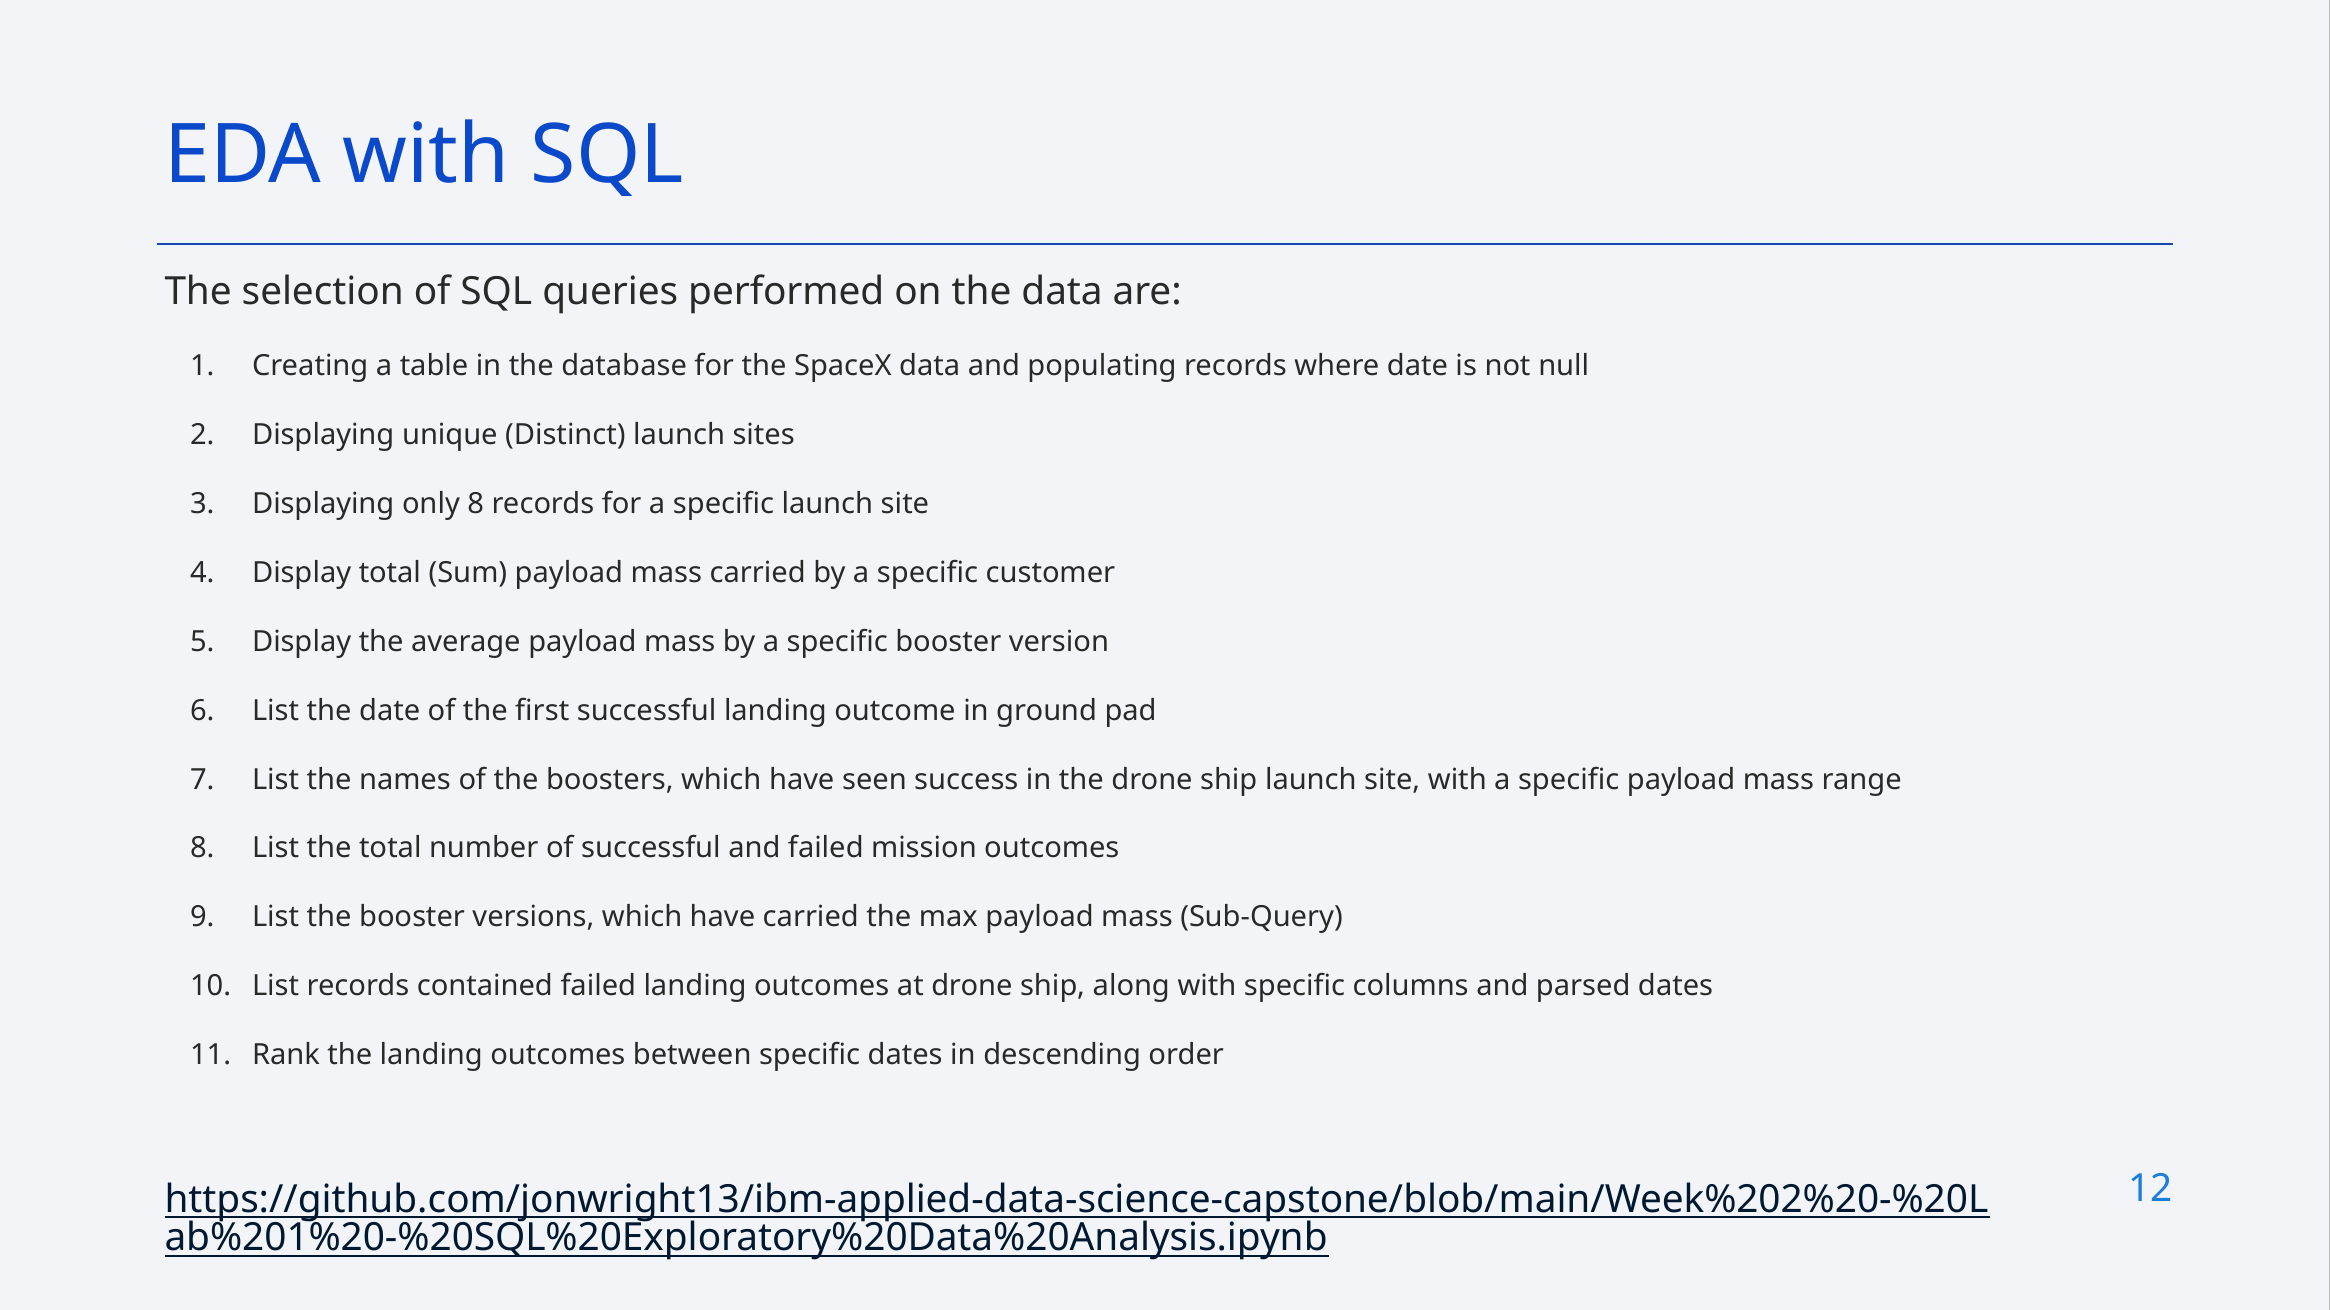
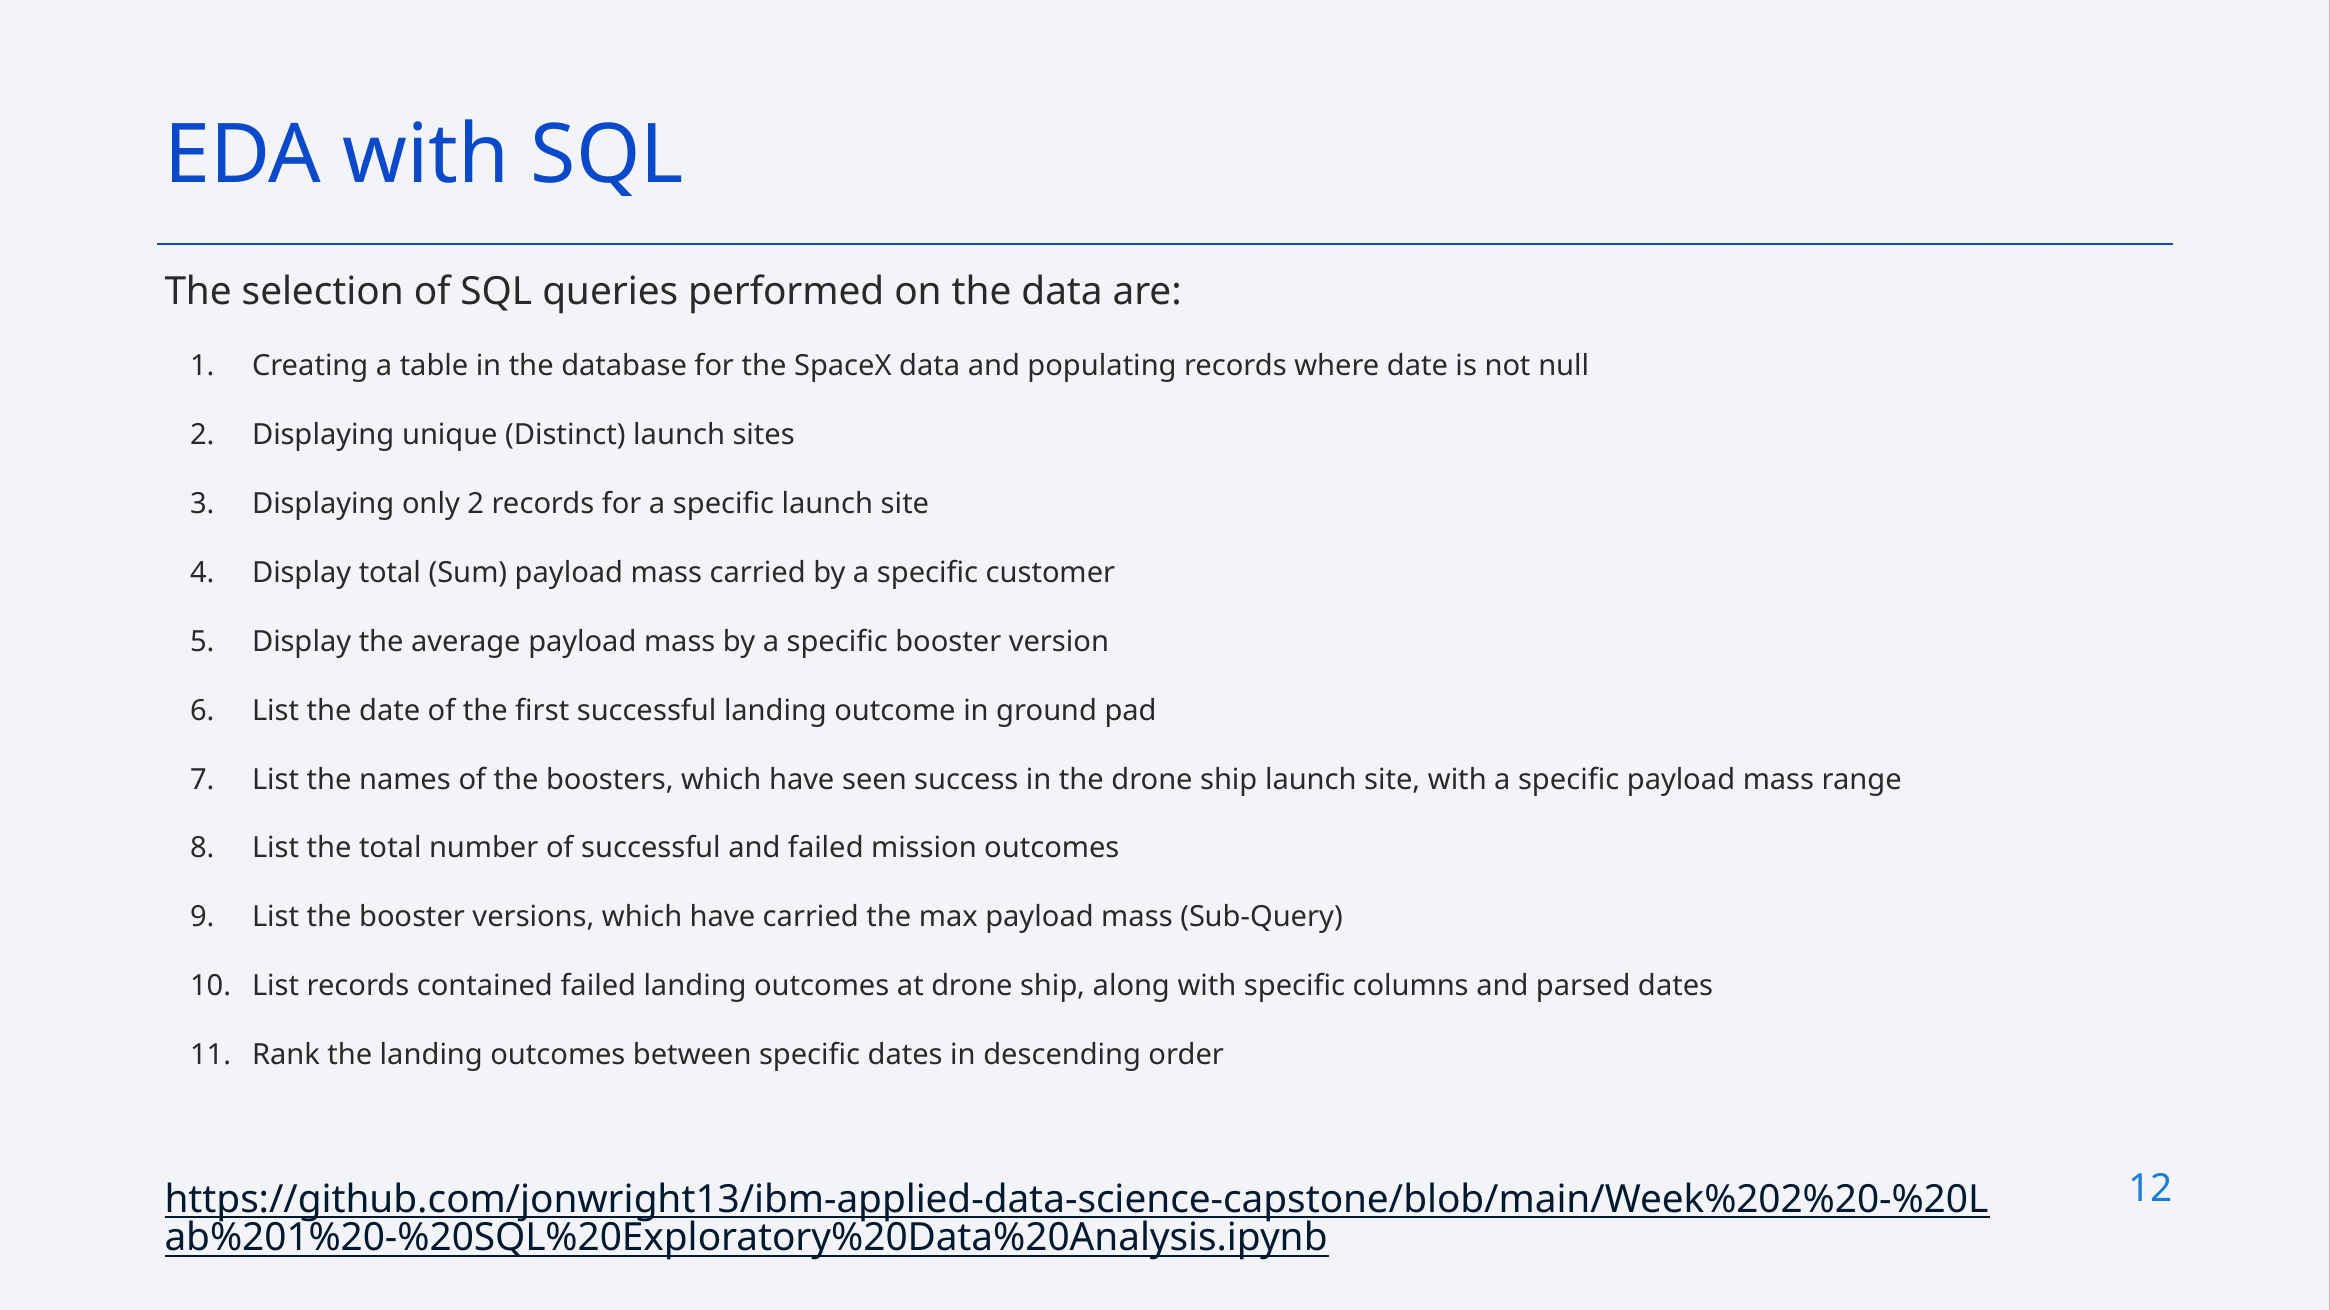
only 8: 8 -> 2
